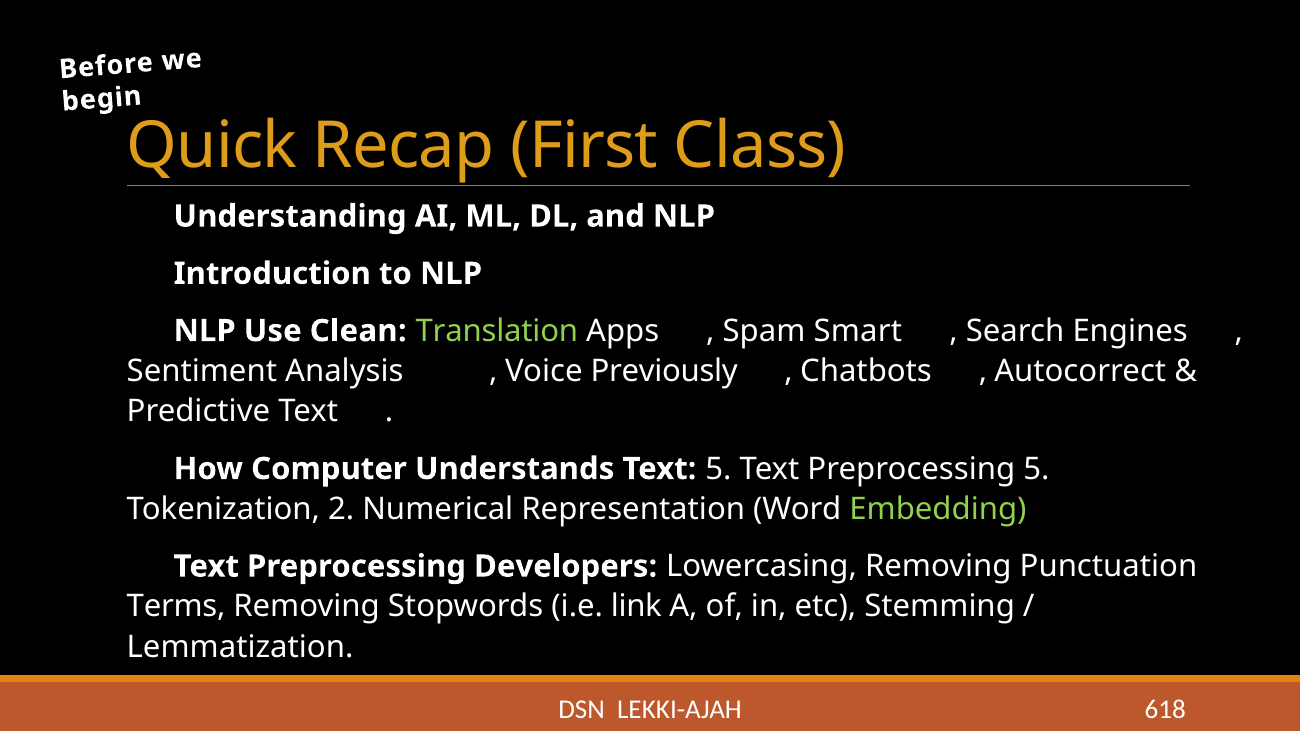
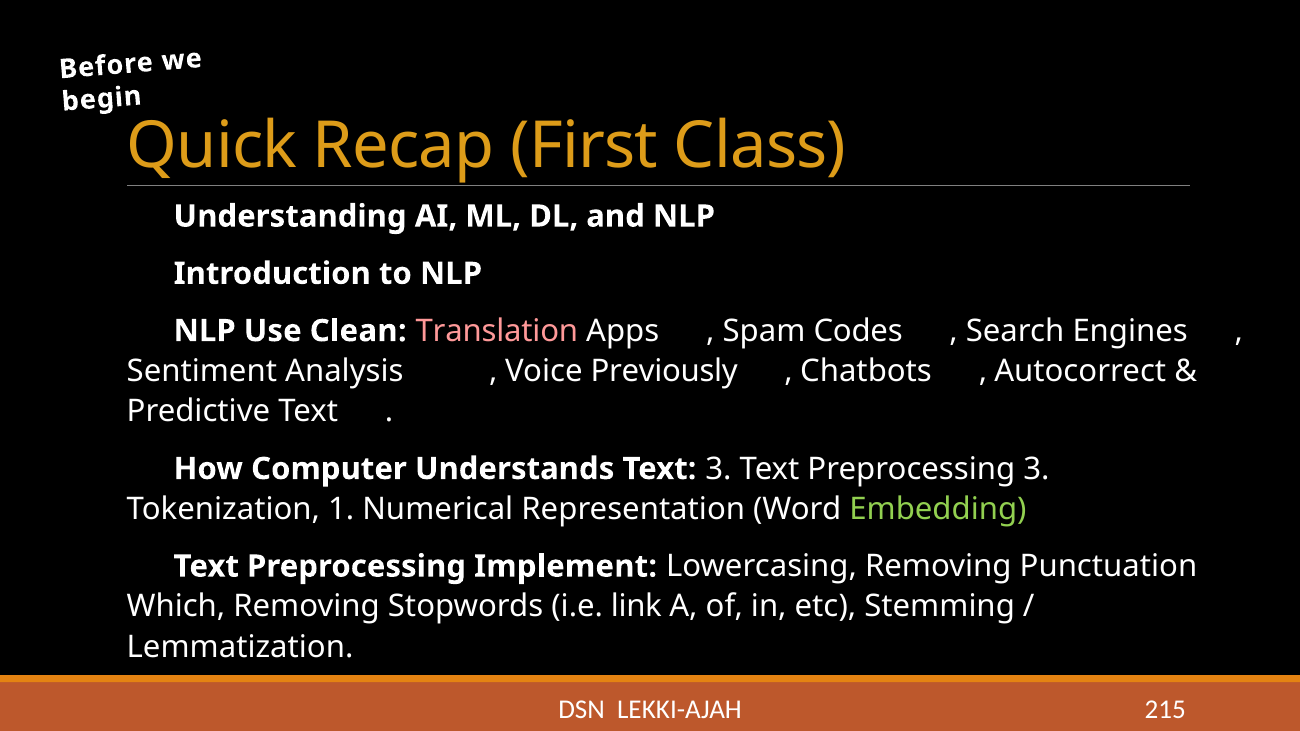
Translation colour: light green -> pink
Smart: Smart -> Codes
4️⃣ 5: 5 -> 3
Preprocessing 5: 5 -> 3
2: 2 -> 1
Developers: Developers -> Implement
Terms: Terms -> Which
618: 618 -> 215
